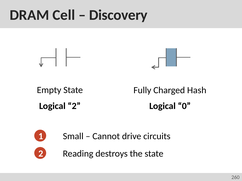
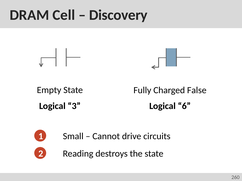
Hash: Hash -> False
Logical 2: 2 -> 3
0: 0 -> 6
